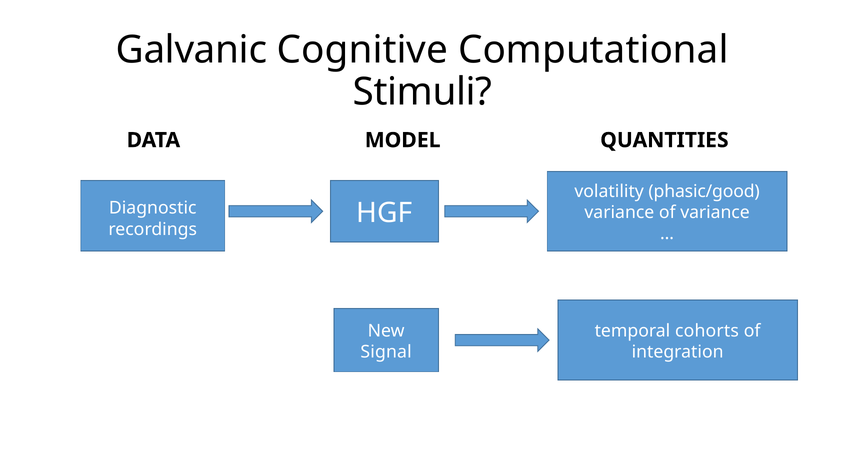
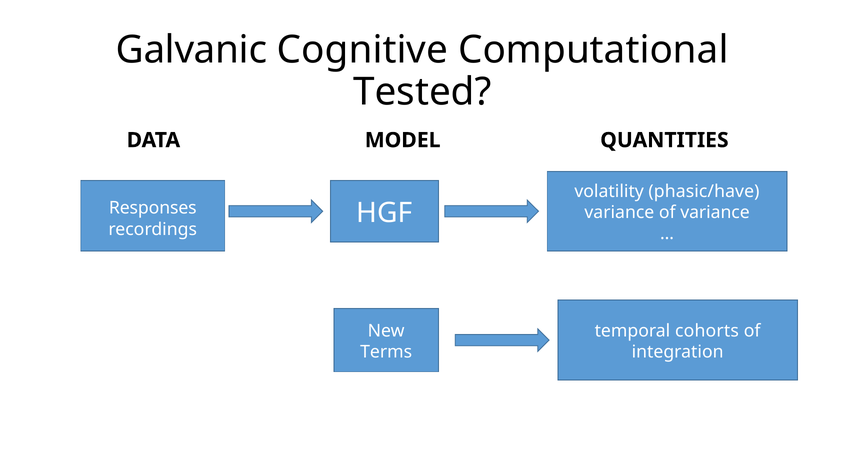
Stimuli: Stimuli -> Tested
phasic/good: phasic/good -> phasic/have
Diagnostic: Diagnostic -> Responses
Signal: Signal -> Terms
